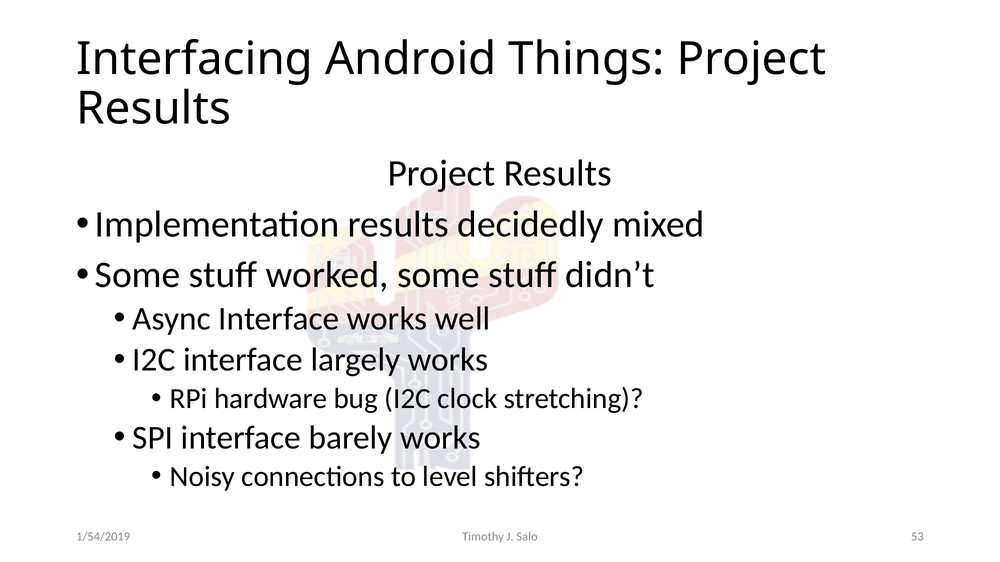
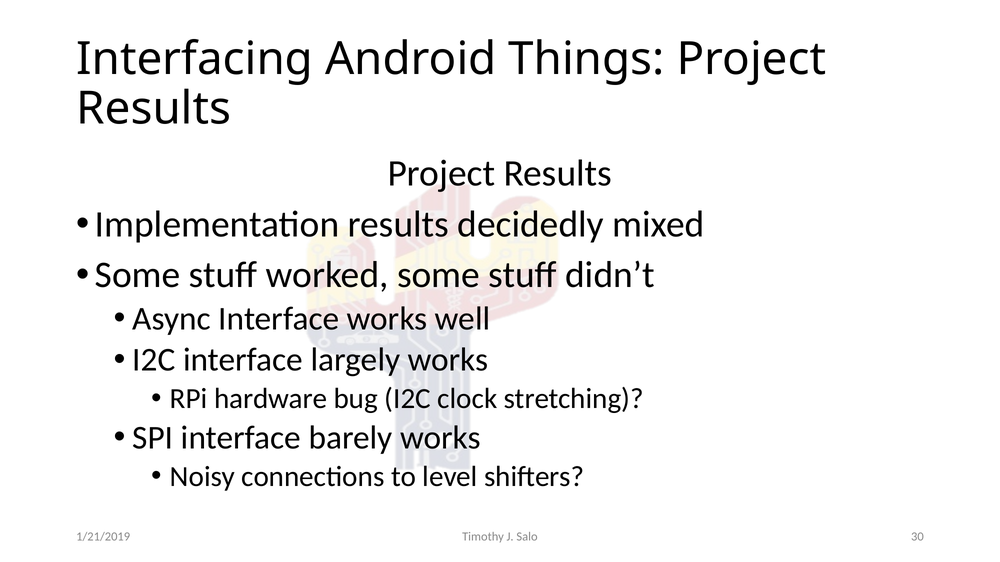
53: 53 -> 30
1/54/2019: 1/54/2019 -> 1/21/2019
